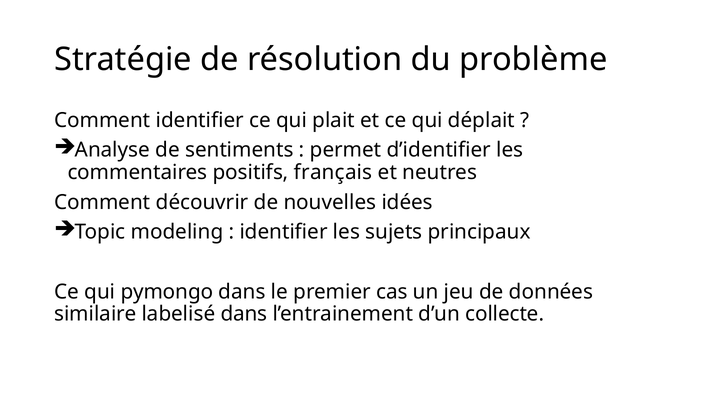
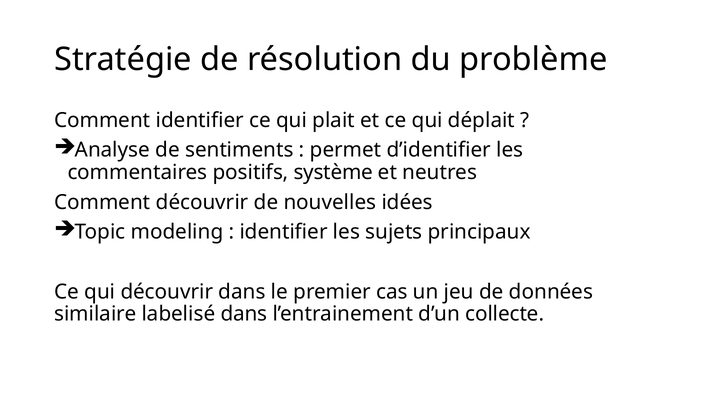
français: français -> système
qui pymongo: pymongo -> découvrir
